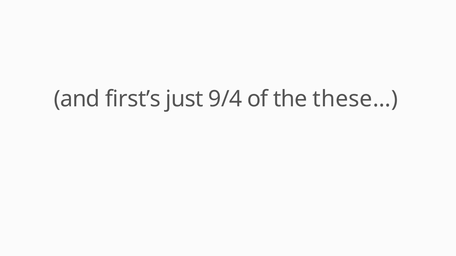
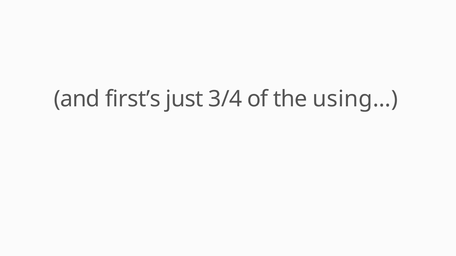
9/4: 9/4 -> 3/4
these…: these… -> using…
